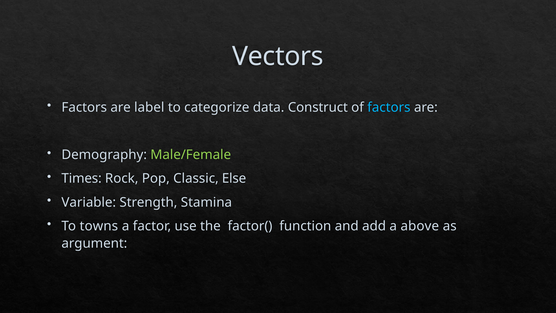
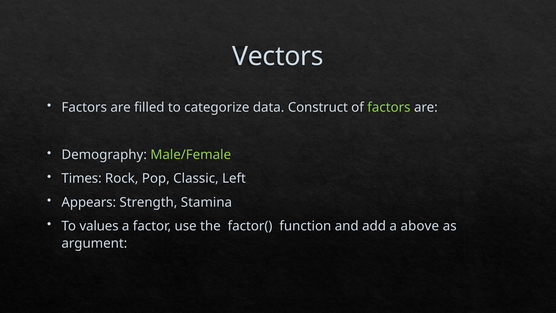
label: label -> filled
factors at (389, 107) colour: light blue -> light green
Else: Else -> Left
Variable: Variable -> Appears
towns: towns -> values
